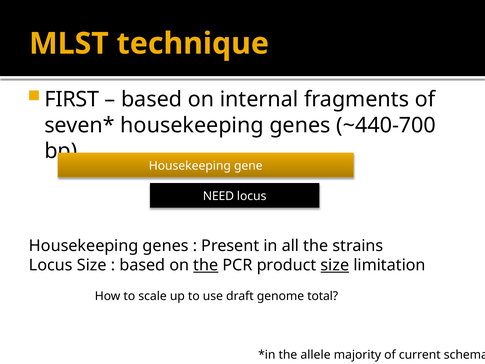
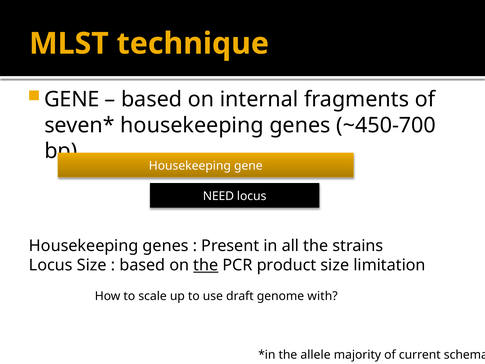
FIRST at (72, 99): FIRST -> GENE
~440-700: ~440-700 -> ~450-700
size at (335, 265) underline: present -> none
total: total -> with
